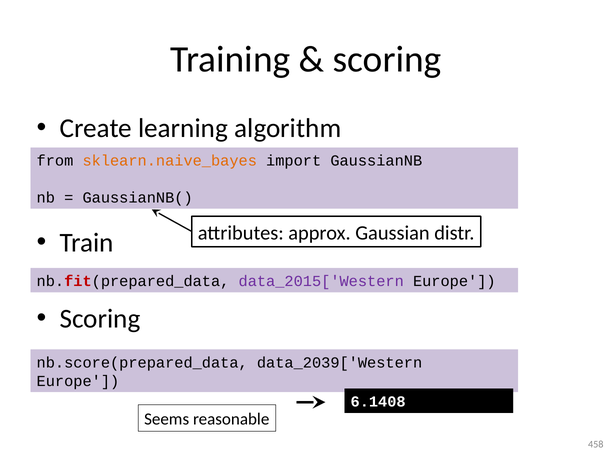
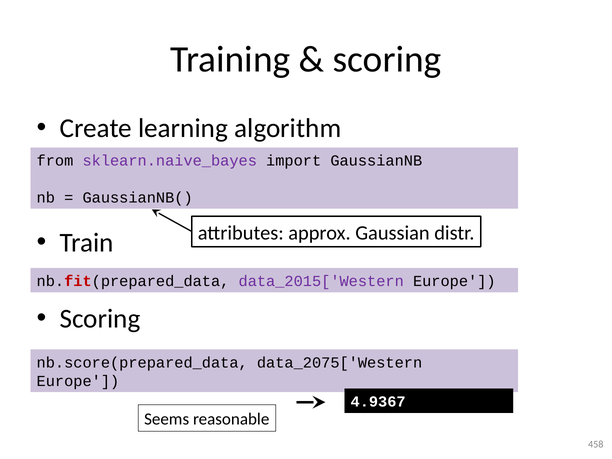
sklearn.naive_bayes colour: orange -> purple
data_2039['Western: data_2039['Western -> data_2075['Western
6.1408: 6.1408 -> 4.9367
